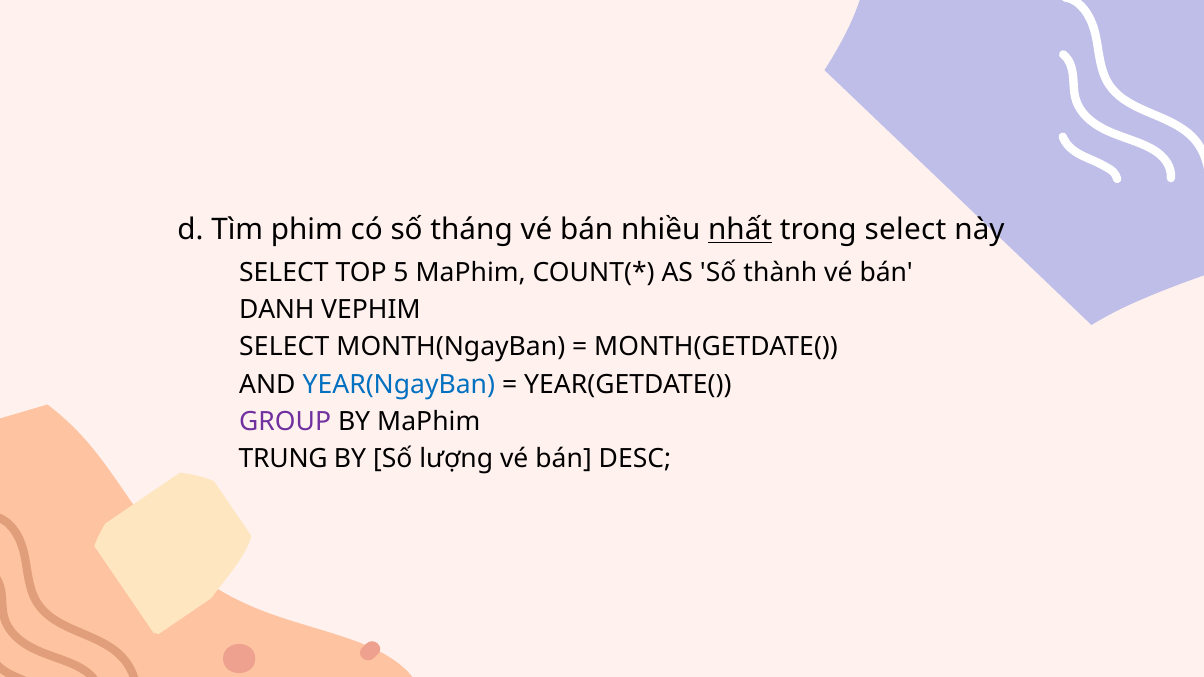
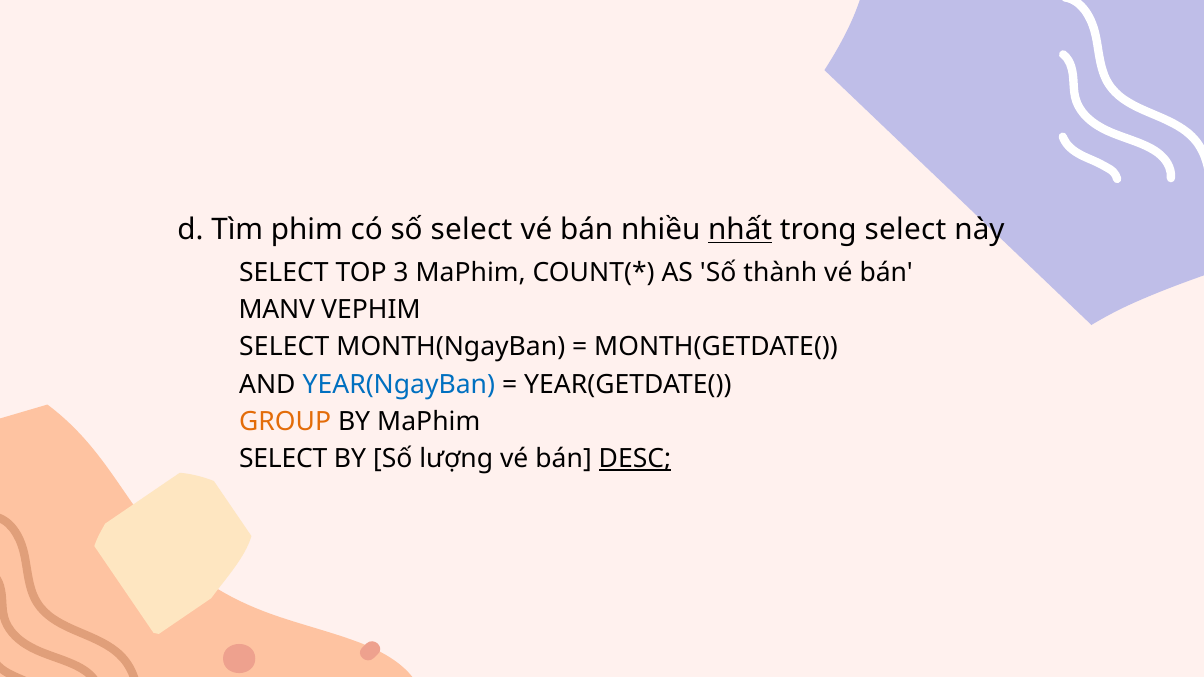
số tháng: tháng -> select
5: 5 -> 3
DANH: DANH -> MANV
GROUP colour: purple -> orange
TRUNG at (283, 459): TRUNG -> SELECT
DESC underline: none -> present
